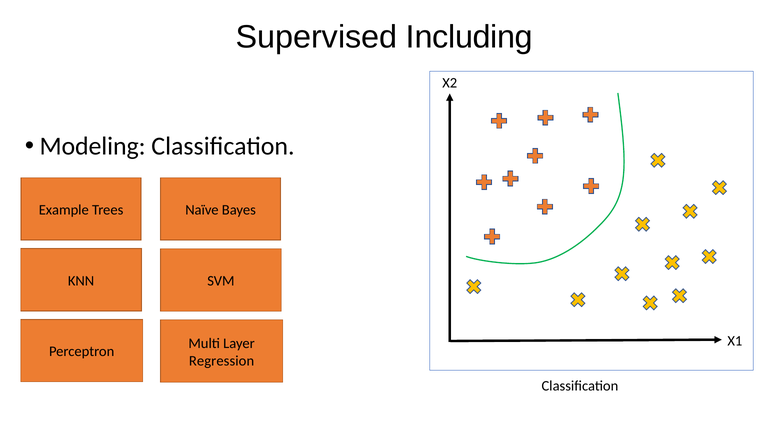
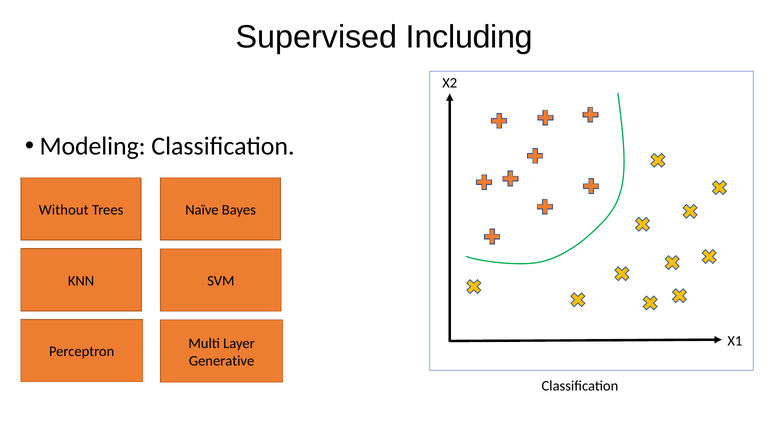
Example: Example -> Without
Regression: Regression -> Generative
